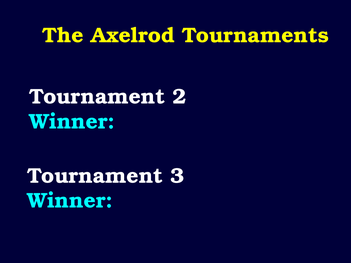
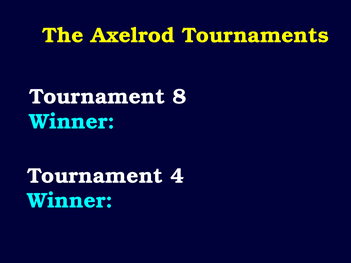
2: 2 -> 8
3: 3 -> 4
